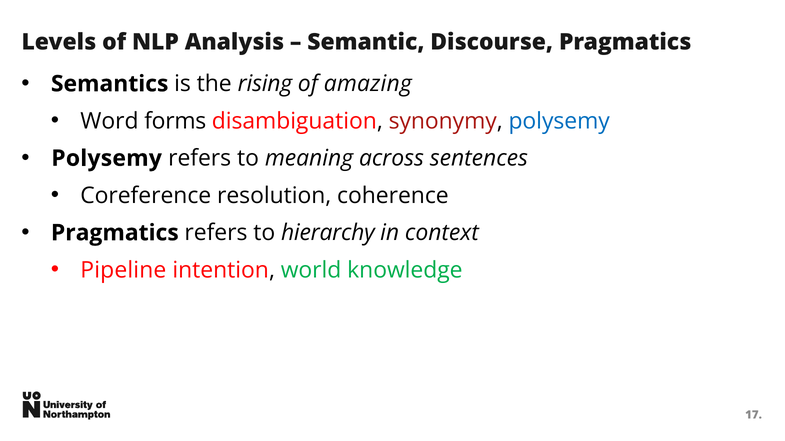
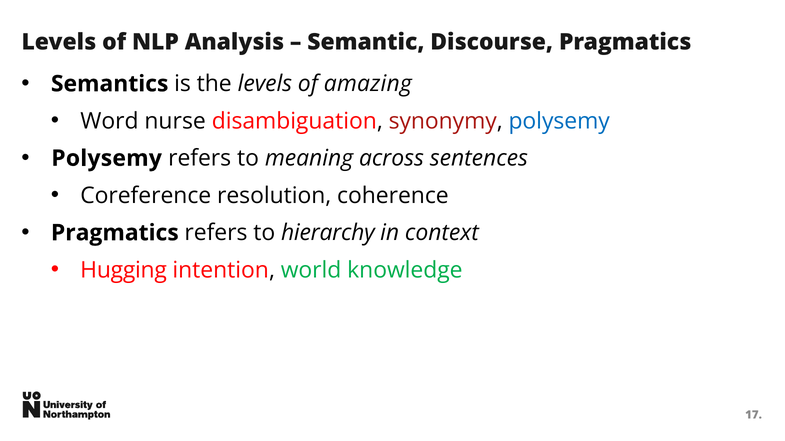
the rising: rising -> levels
forms: forms -> nurse
Pipeline: Pipeline -> Hugging
